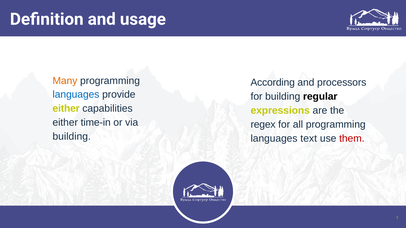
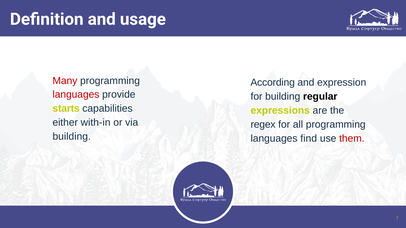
Many colour: orange -> red
processors: processors -> expression
languages at (76, 95) colour: blue -> red
either at (66, 109): either -> starts
time-in: time-in -> with-in
text: text -> find
